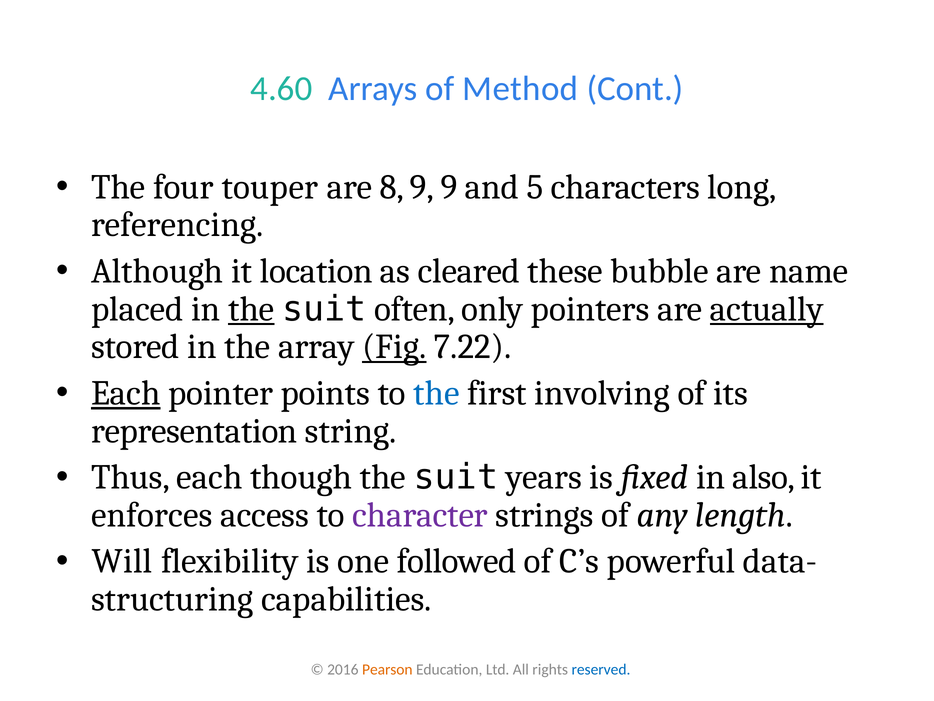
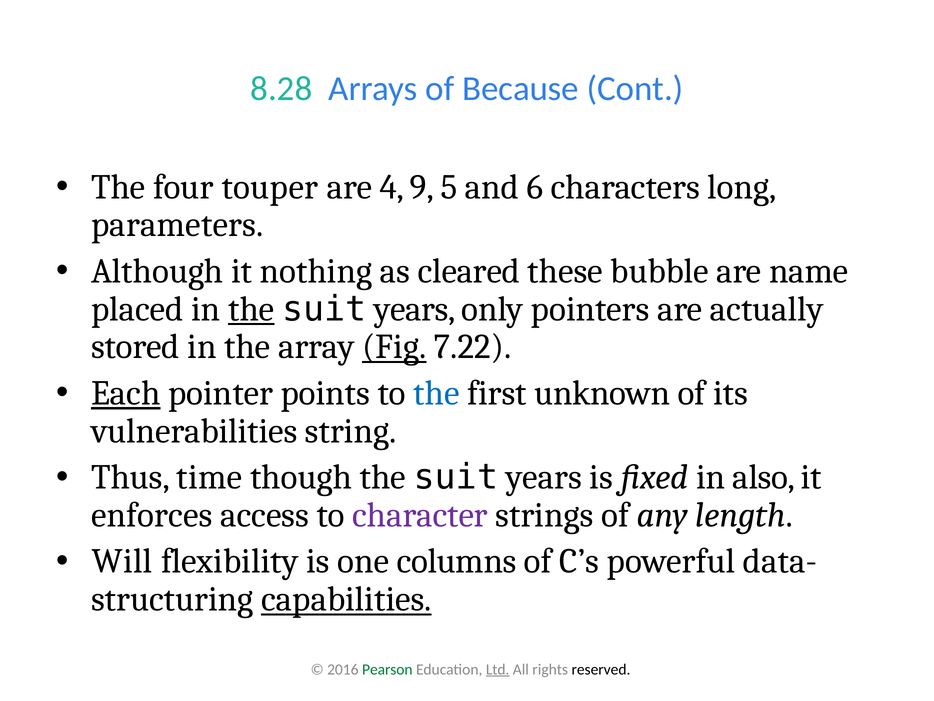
4.60: 4.60 -> 8.28
Method: Method -> Because
8: 8 -> 4
9 9: 9 -> 5
5: 5 -> 6
referencing: referencing -> parameters
location: location -> nothing
often at (414, 309): often -> years
actually underline: present -> none
involving: involving -> unknown
representation: representation -> vulnerabilities
Thus each: each -> time
followed: followed -> columns
capabilities underline: none -> present
Pearson colour: orange -> green
Ltd underline: none -> present
reserved colour: blue -> black
